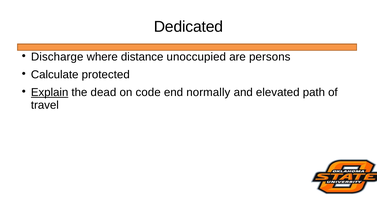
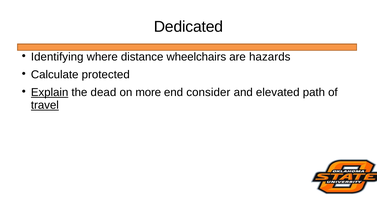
Discharge: Discharge -> Identifying
unoccupied: unoccupied -> wheelchairs
persons: persons -> hazards
code: code -> more
normally: normally -> consider
travel underline: none -> present
